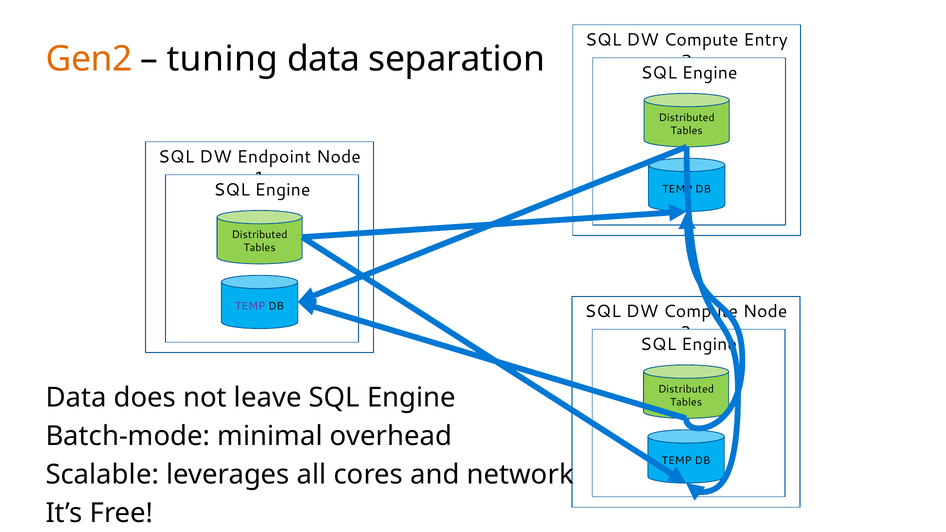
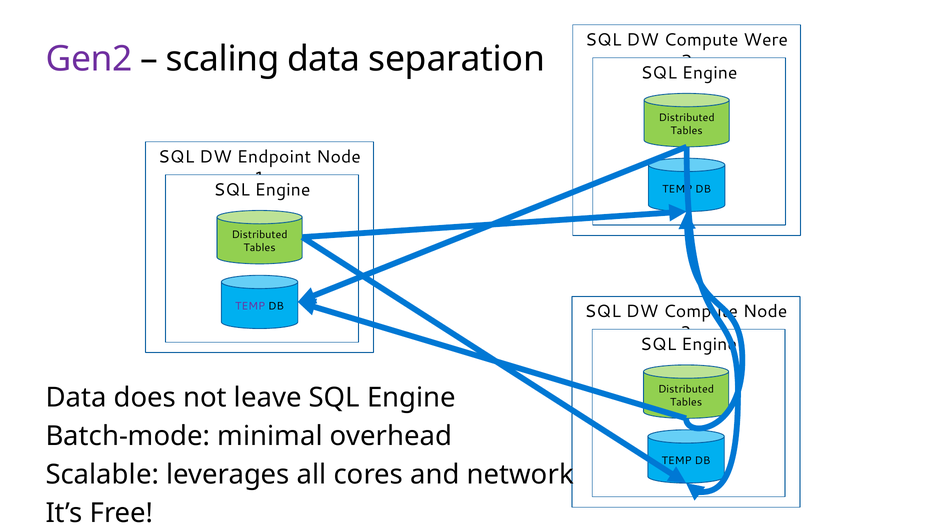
Entry: Entry -> Were
Gen2 colour: orange -> purple
tuning: tuning -> scaling
